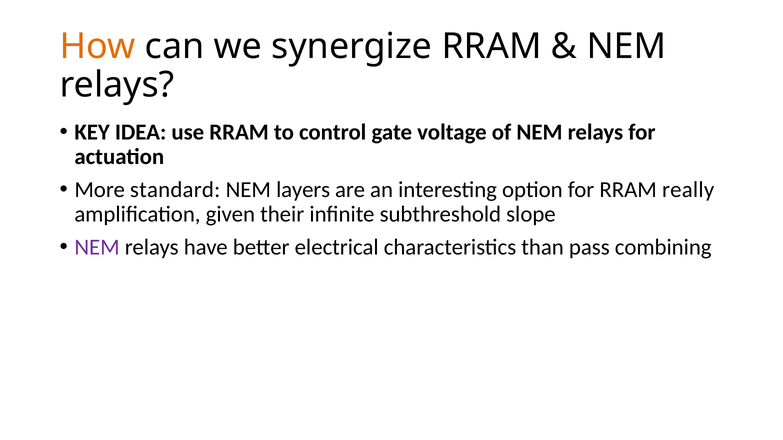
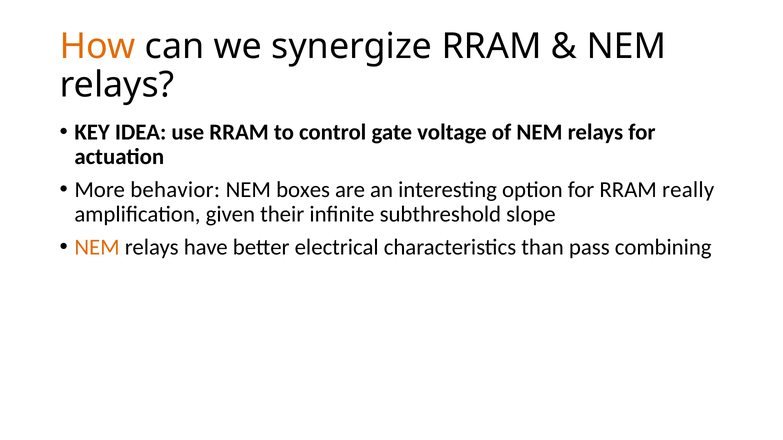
standard: standard -> behavior
layers: layers -> boxes
NEM at (97, 247) colour: purple -> orange
